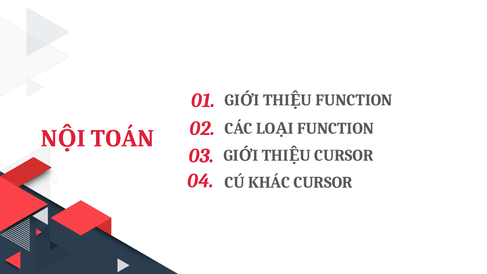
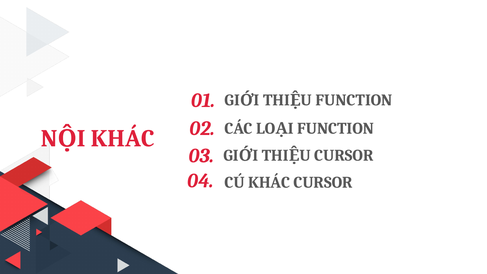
TOÁN at (123, 139): TOÁN -> KHÁC
